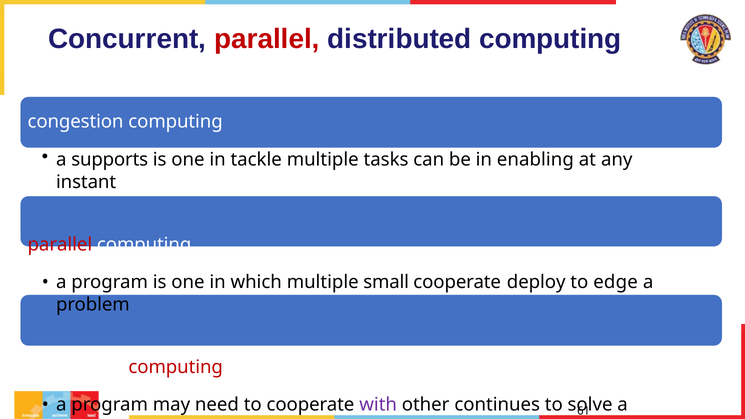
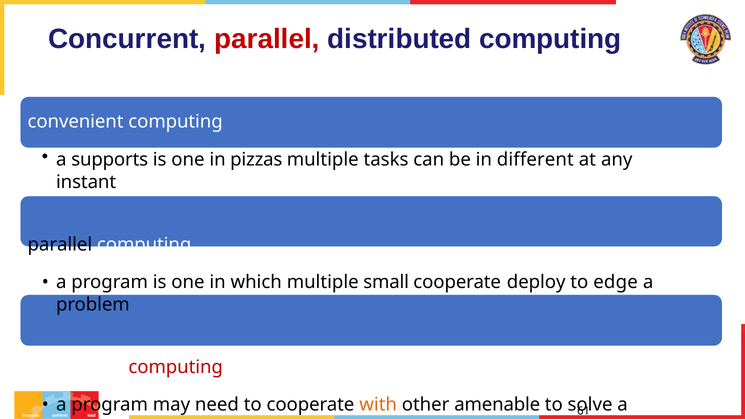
congestion: congestion -> convenient
tackle: tackle -> pizzas
enabling: enabling -> different
parallel at (60, 244) colour: red -> black
with colour: purple -> orange
continues: continues -> amenable
